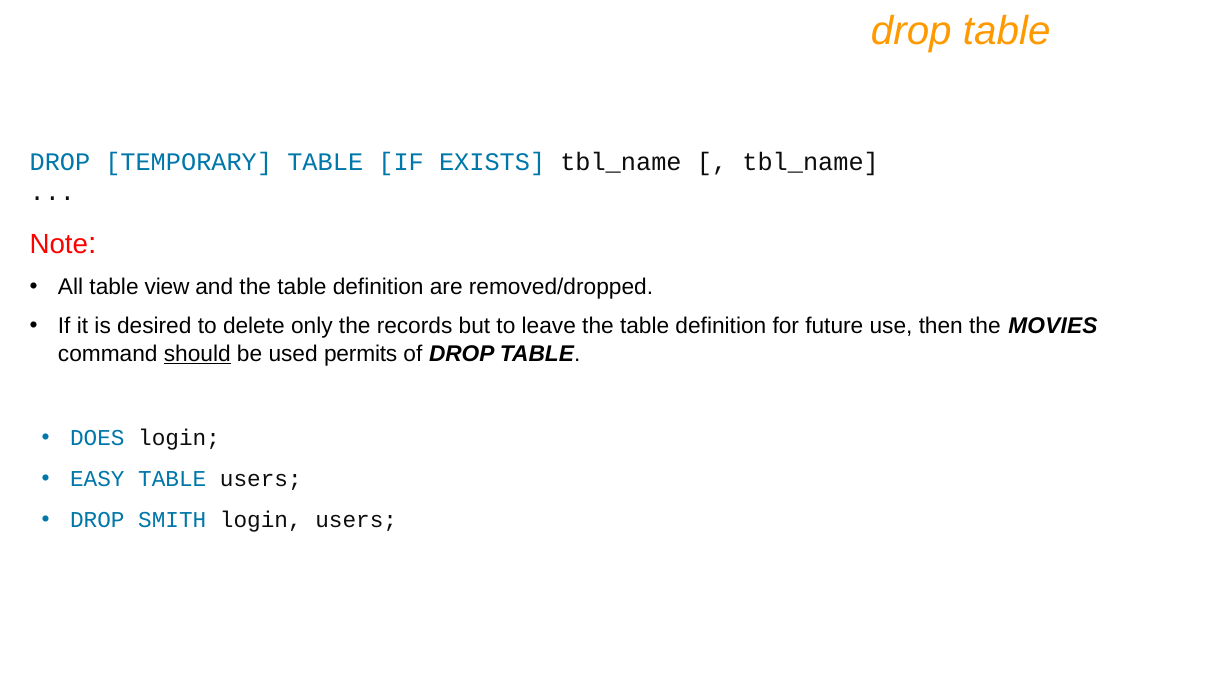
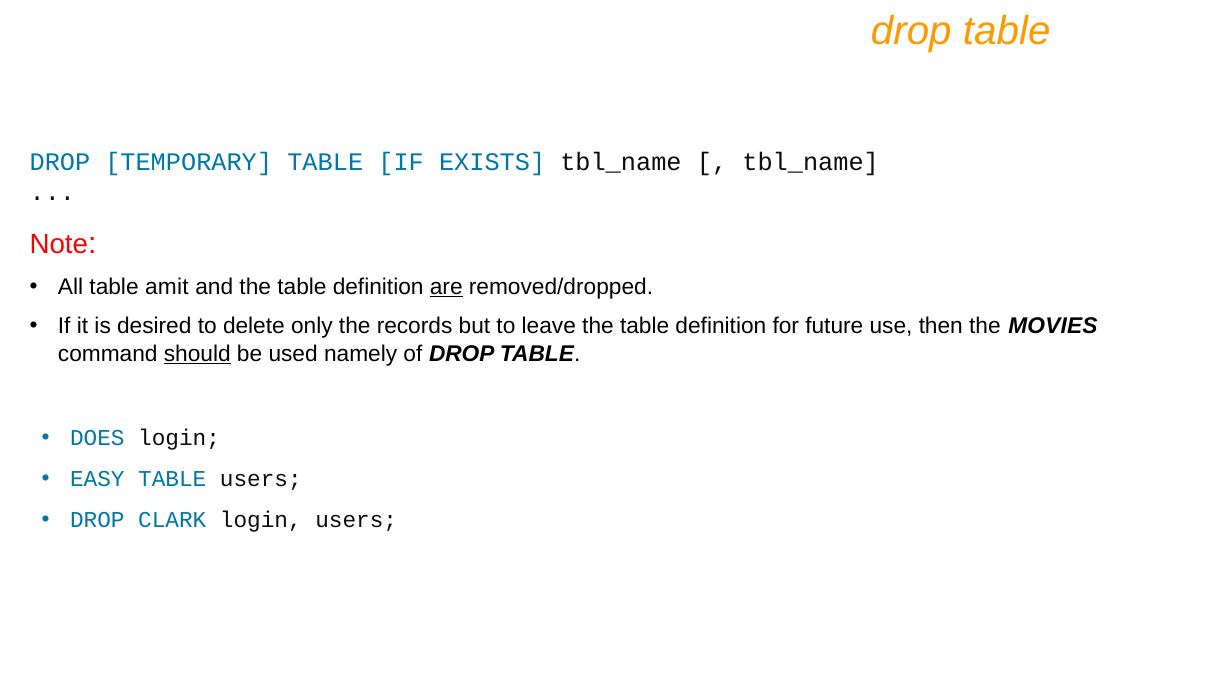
view: view -> amit
are underline: none -> present
permits: permits -> namely
SMITH: SMITH -> CLARK
